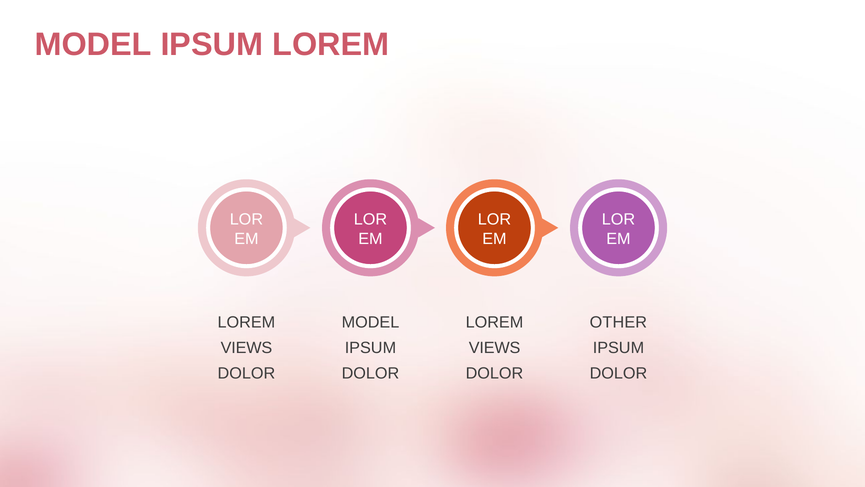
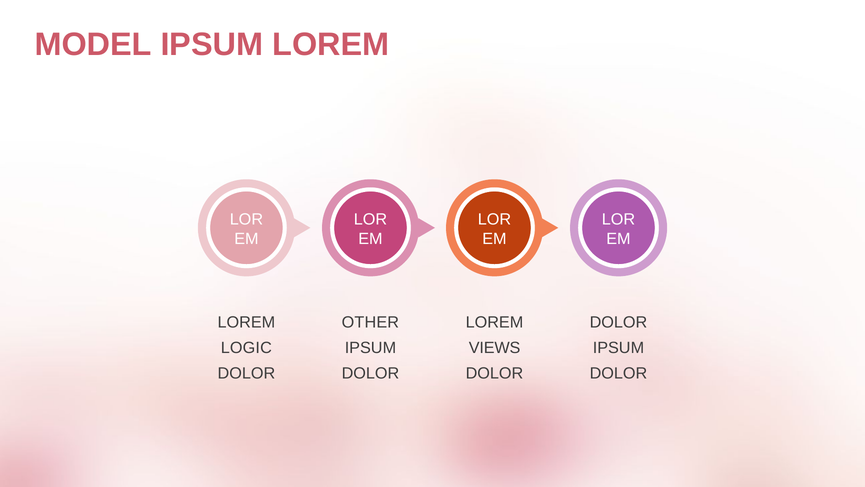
MODEL at (370, 322): MODEL -> OTHER
OTHER at (618, 322): OTHER -> DOLOR
VIEWS at (246, 348): VIEWS -> LOGIC
